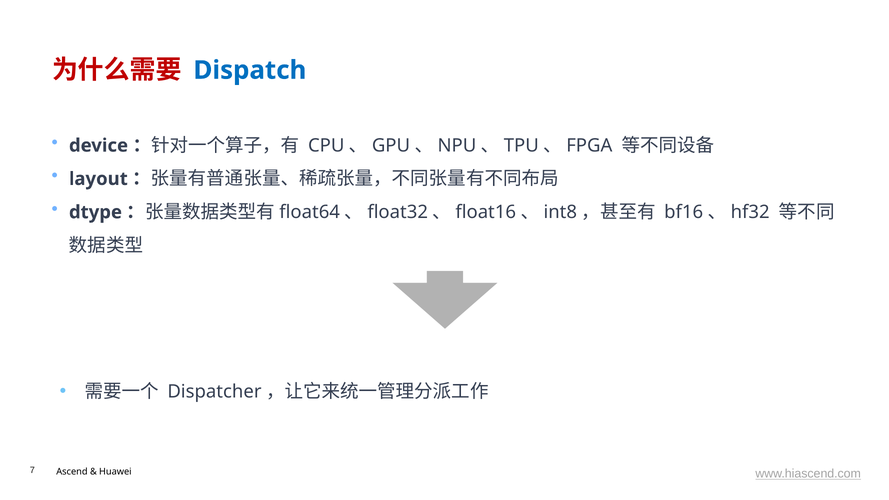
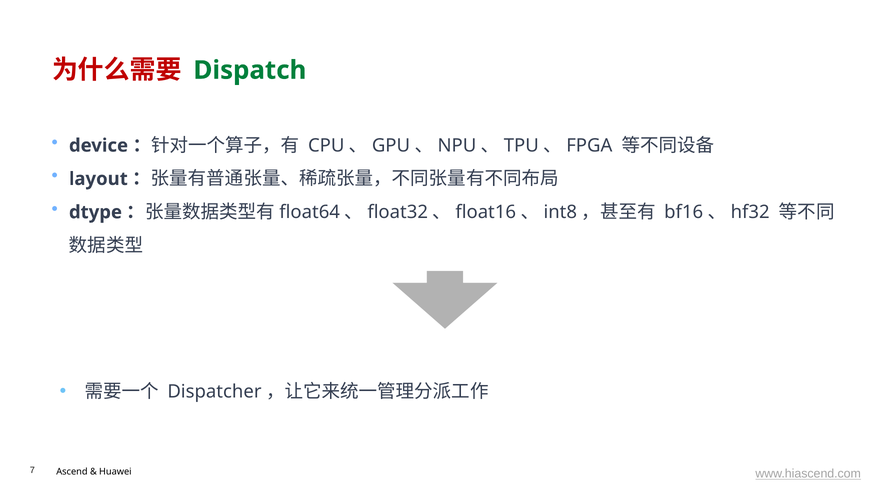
Dispatch colour: blue -> green
